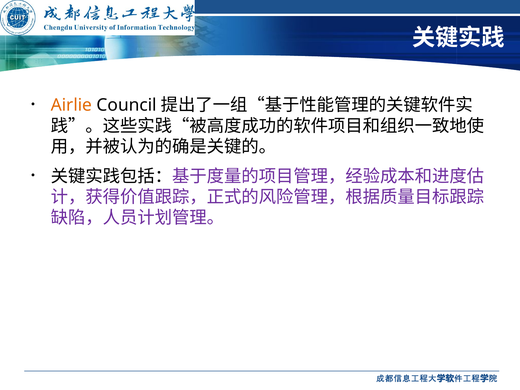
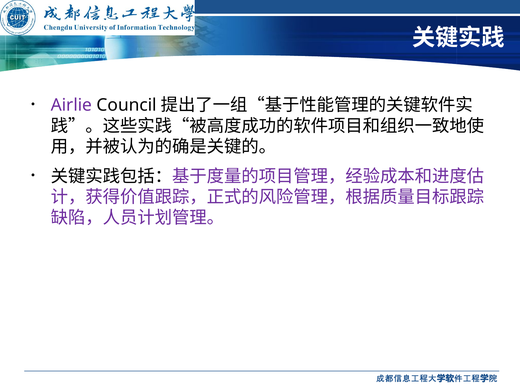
Airlie colour: orange -> purple
